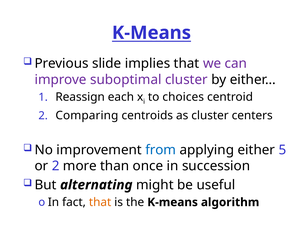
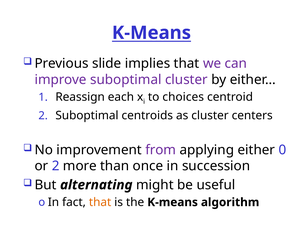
2 Comparing: Comparing -> Suboptimal
from colour: blue -> purple
5: 5 -> 0
